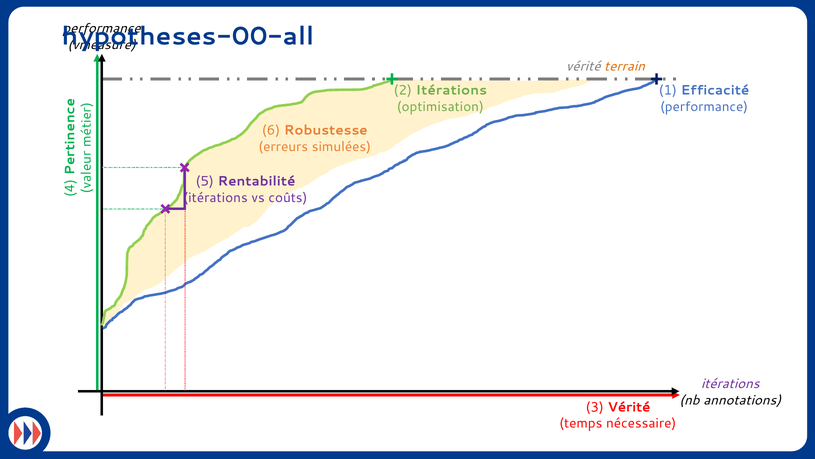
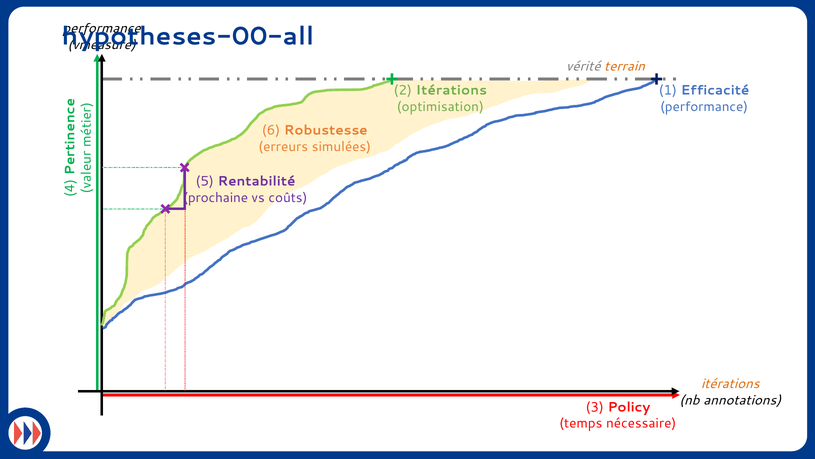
itérations at (216, 197): itérations -> prochaine
itérations at (730, 383) colour: purple -> orange
3 Vérité: Vérité -> Policy
